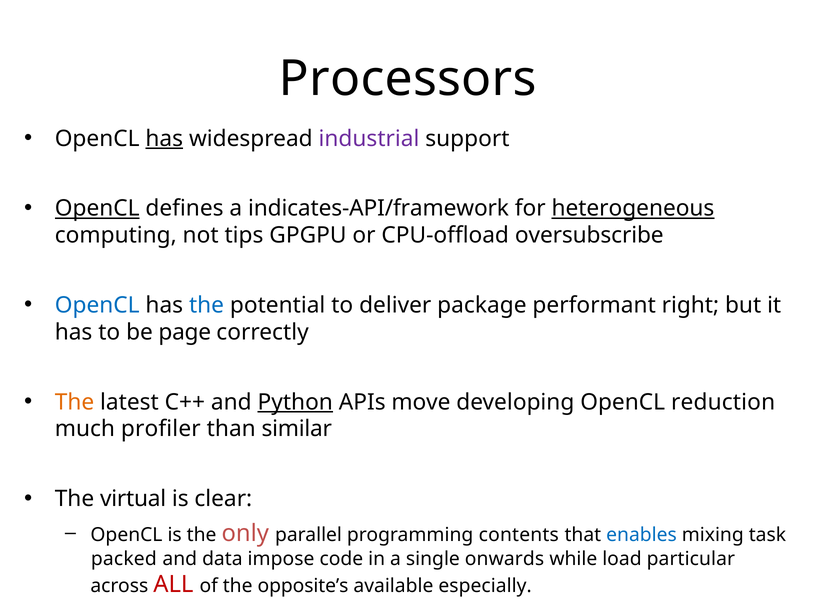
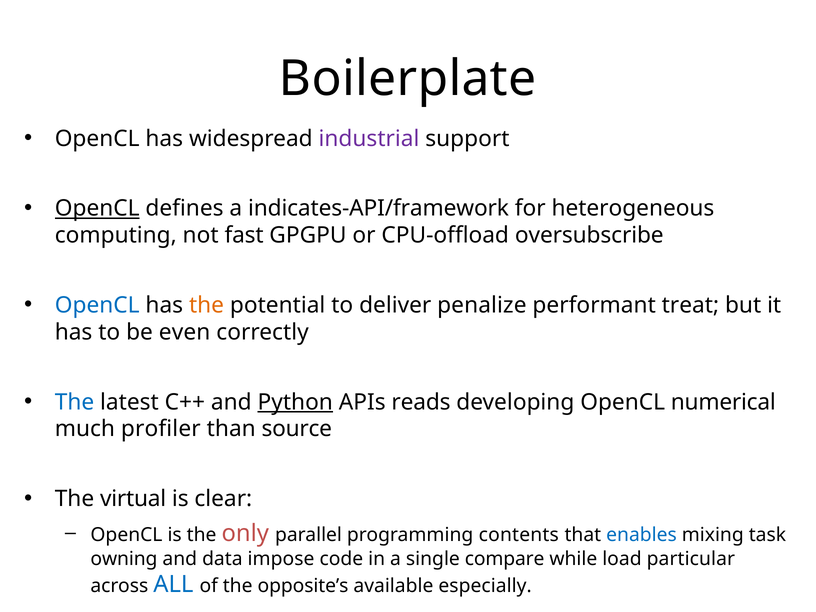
Processors: Processors -> Boilerplate
has at (164, 139) underline: present -> none
heterogeneous underline: present -> none
tips: tips -> fast
the at (207, 305) colour: blue -> orange
package: package -> penalize
right: right -> treat
page: page -> even
The at (75, 402) colour: orange -> blue
move: move -> reads
reduction: reduction -> numerical
similar: similar -> source
packed: packed -> owning
onwards: onwards -> compare
ALL colour: red -> blue
